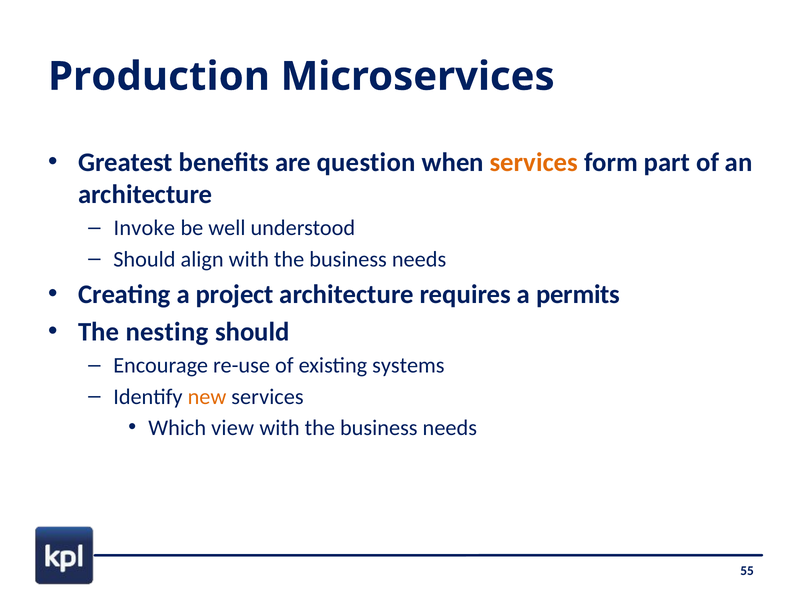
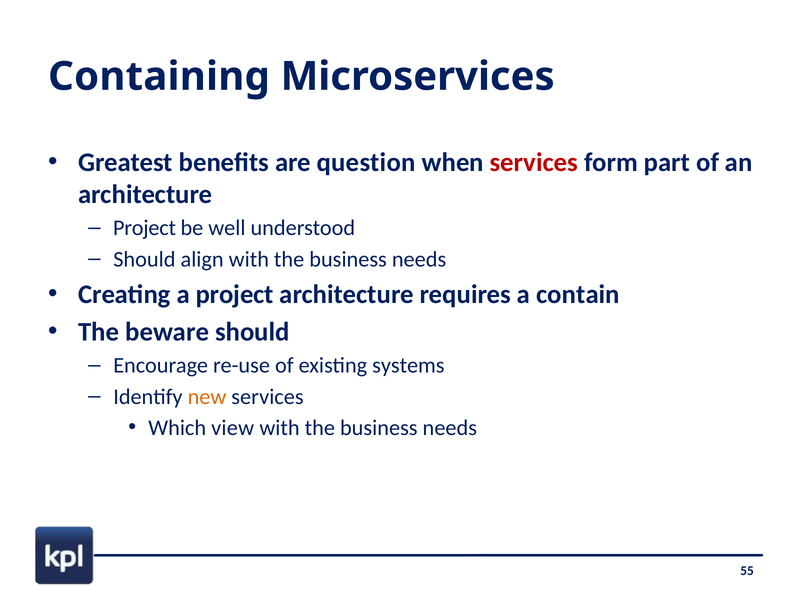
Production: Production -> Containing
services at (534, 162) colour: orange -> red
Invoke at (144, 228): Invoke -> Project
permits: permits -> contain
nesting: nesting -> beware
